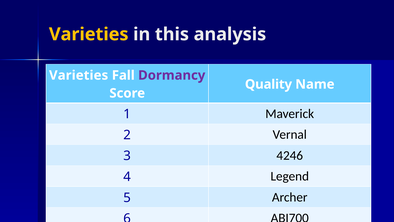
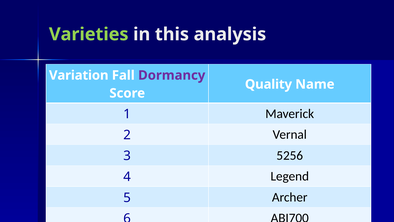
Varieties at (89, 34) colour: yellow -> light green
Varieties at (79, 75): Varieties -> Variation
4246: 4246 -> 5256
